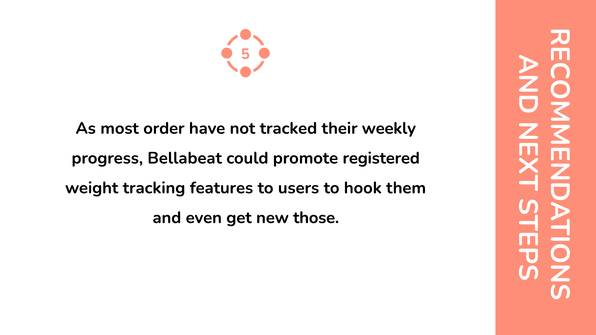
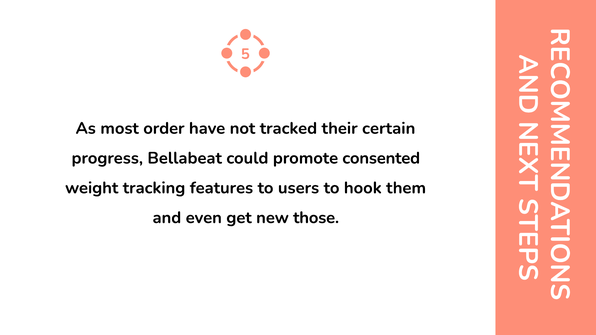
weekly: weekly -> certain
registered: registered -> consented
